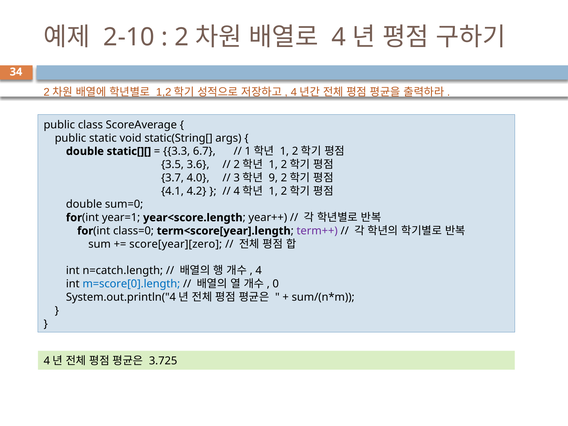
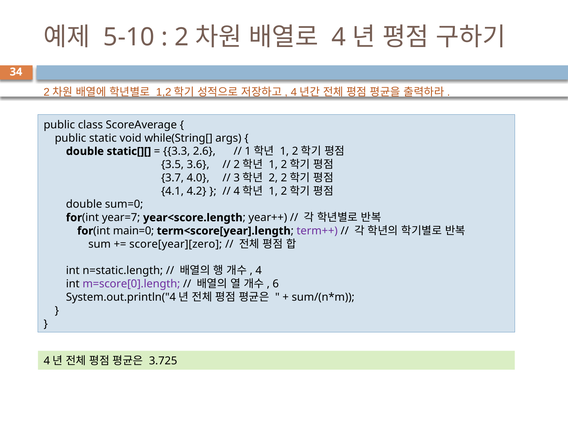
2-10: 2-10 -> 5-10
static(String[: static(String[ -> while(String[
6.7: 6.7 -> 2.6
9 at (273, 178): 9 -> 2
year=1: year=1 -> year=7
class=0: class=0 -> main=0
n=catch.length: n=catch.length -> n=static.length
m=score[0].length colour: blue -> purple
0: 0 -> 6
